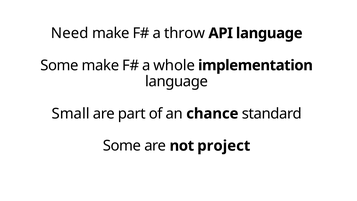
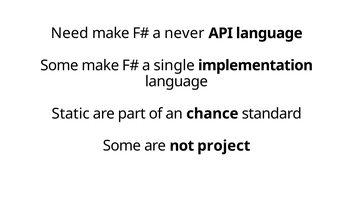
throw: throw -> never
whole: whole -> single
Small: Small -> Static
